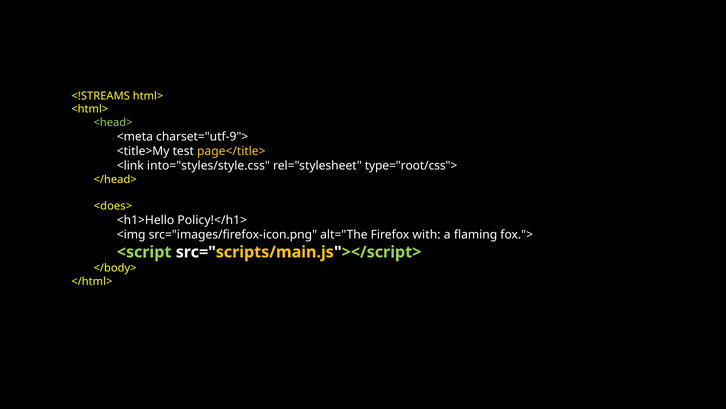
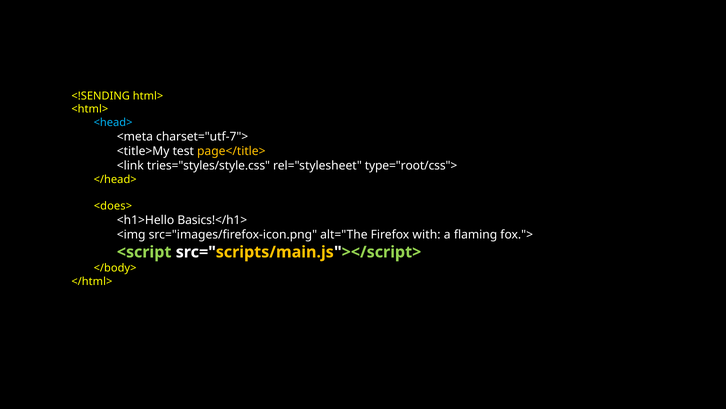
<!STREAMS: <!STREAMS -> <!SENDING
<head> colour: light green -> light blue
charset="utf-9">: charset="utf-9"> -> charset="utf-7">
into="styles/style.css: into="styles/style.css -> tries="styles/style.css
Policy!</h1>: Policy!</h1> -> Basics!</h1>
